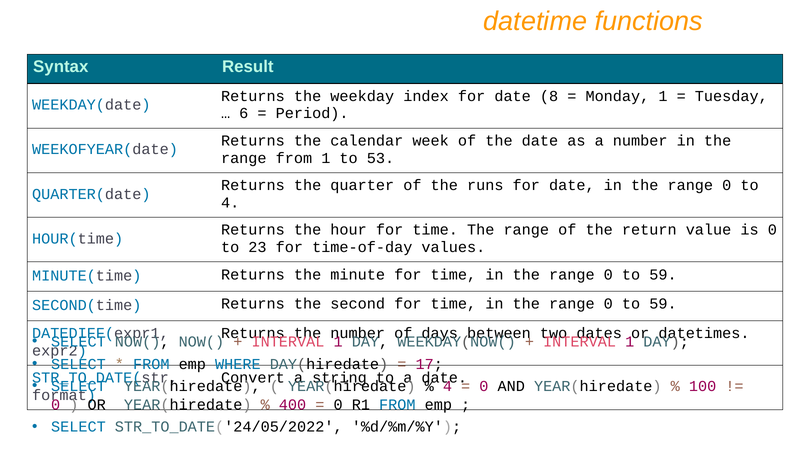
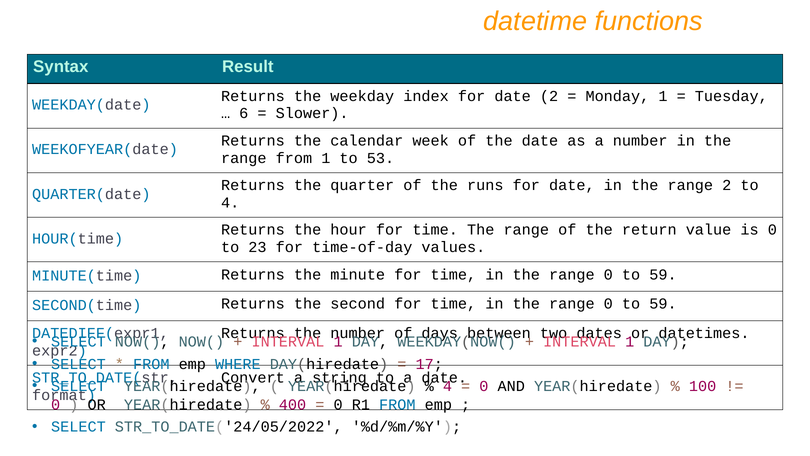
date 8: 8 -> 2
Period: Period -> Slower
0 at (727, 185): 0 -> 2
